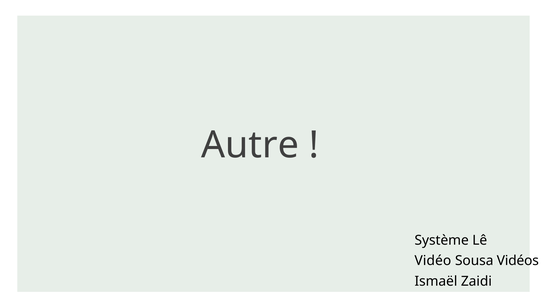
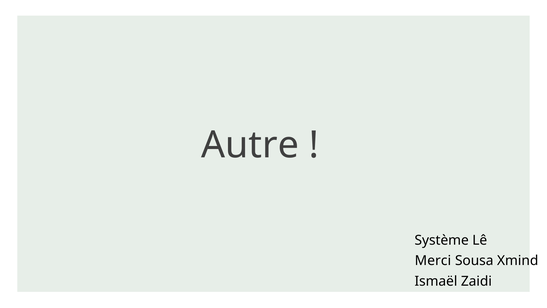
Vidéo: Vidéo -> Merci
Vidéos: Vidéos -> Xmind
